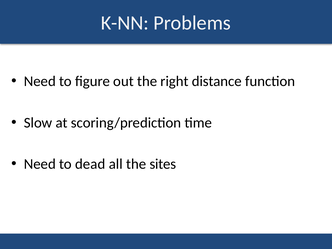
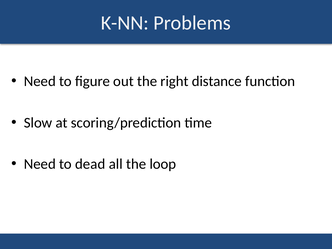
sites: sites -> loop
